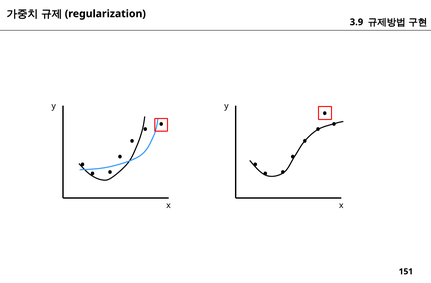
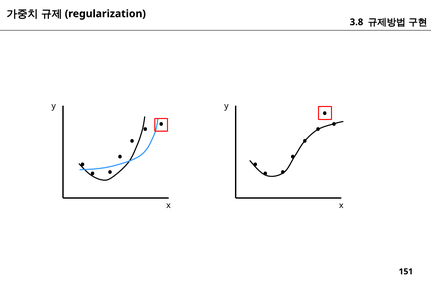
3.9: 3.9 -> 3.8
